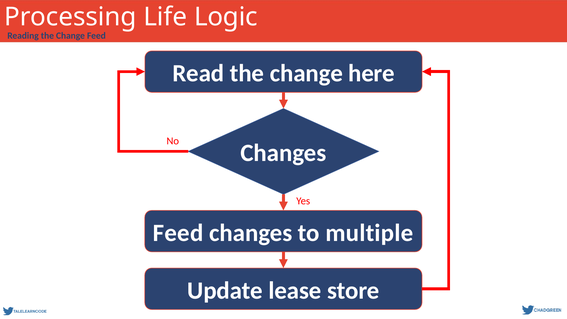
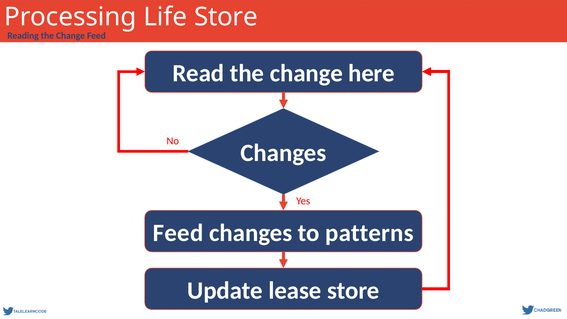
Life Logic: Logic -> Store
multiple: multiple -> patterns
